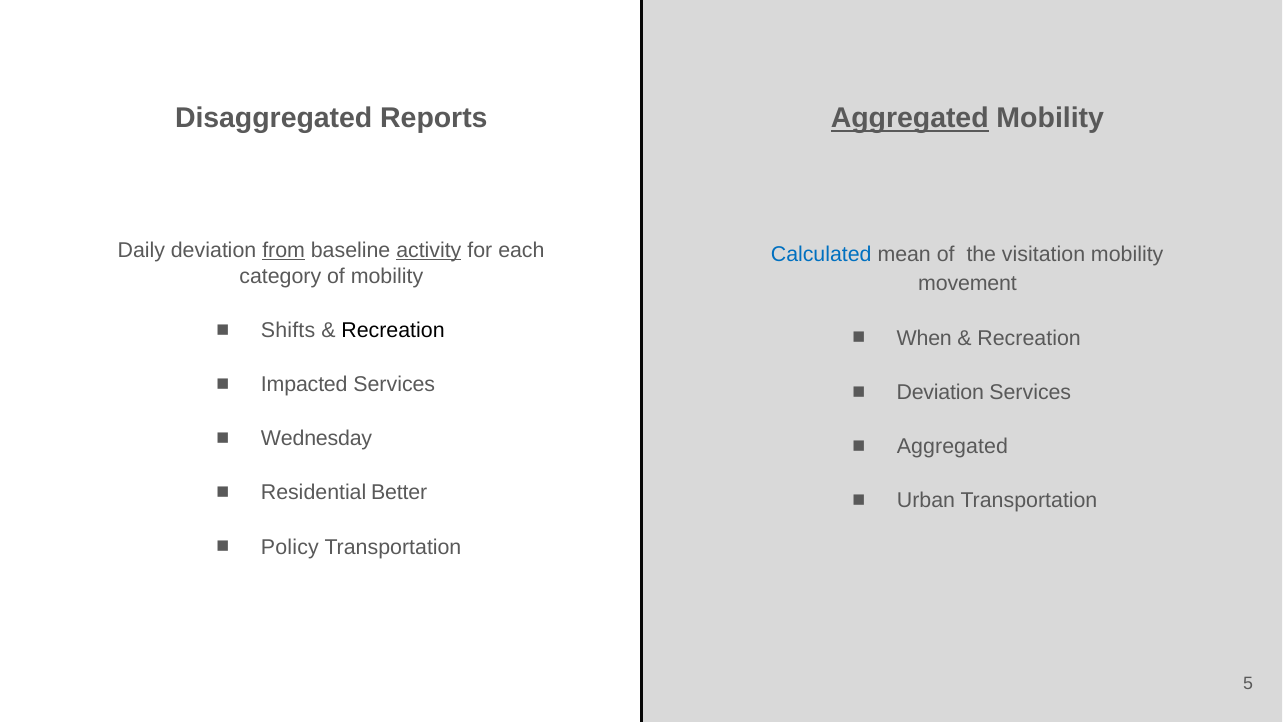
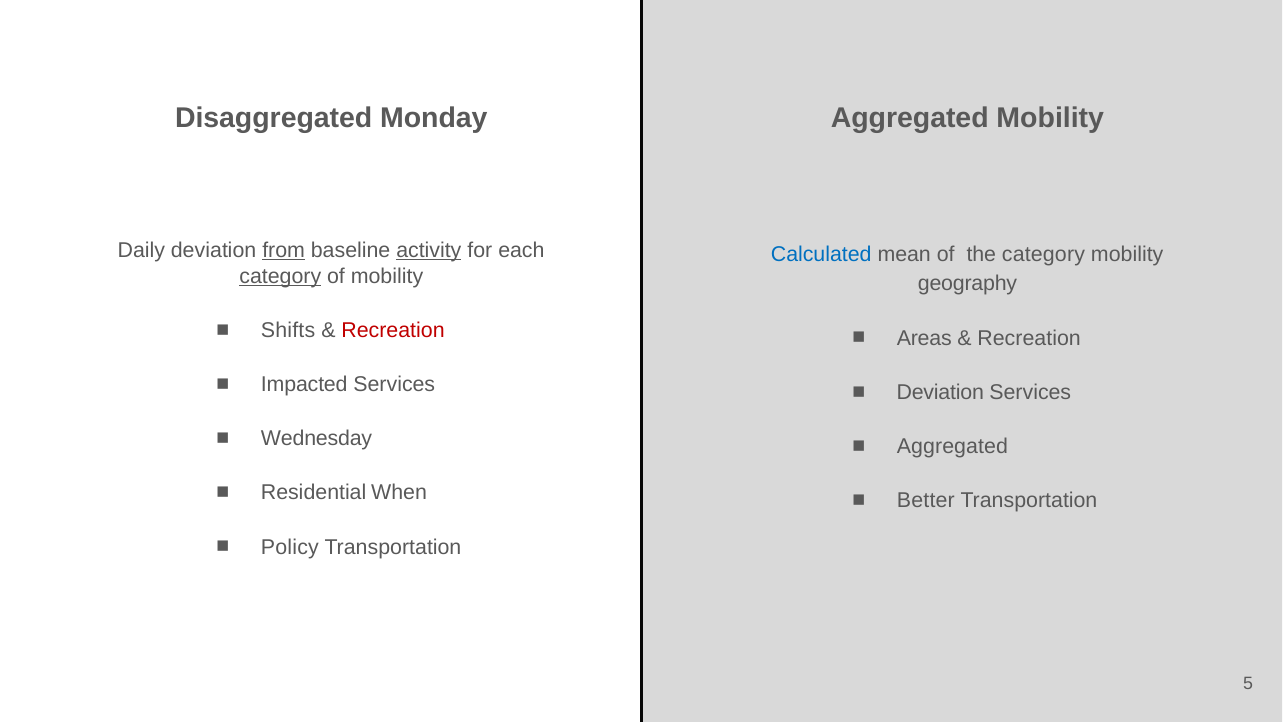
Reports: Reports -> Monday
Aggregated at (910, 118) underline: present -> none
the visitation: visitation -> category
category at (280, 276) underline: none -> present
movement: movement -> geography
Recreation at (393, 330) colour: black -> red
When: When -> Areas
Better: Better -> When
Urban: Urban -> Better
